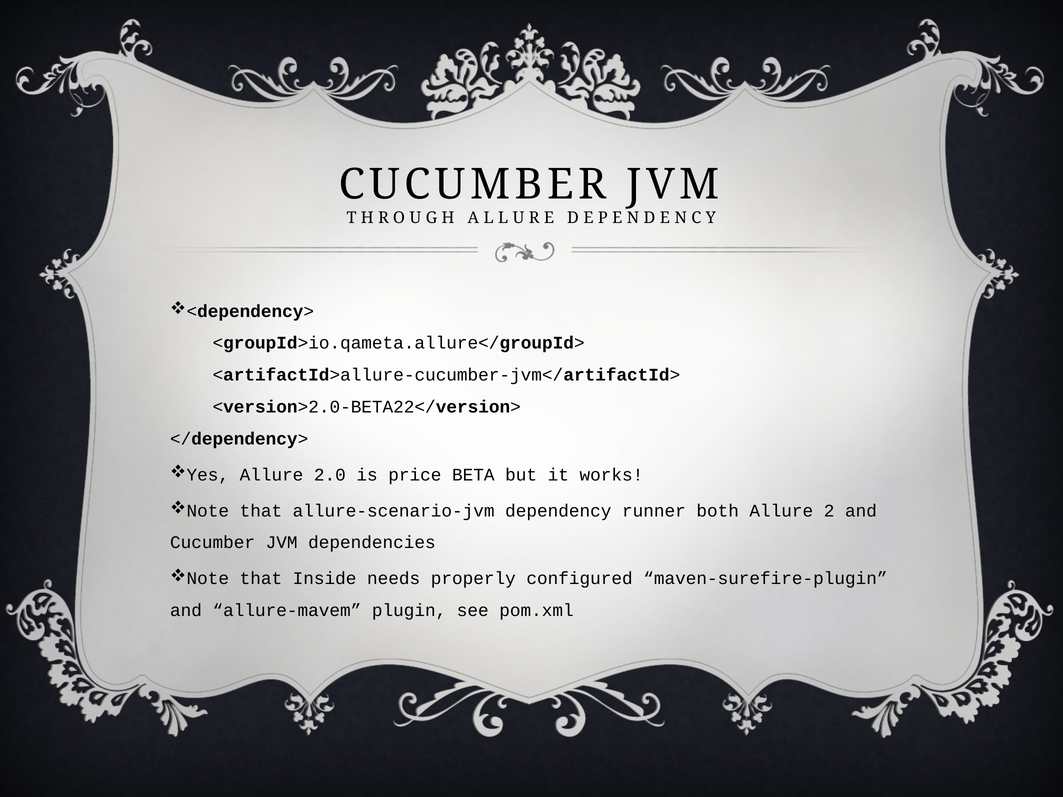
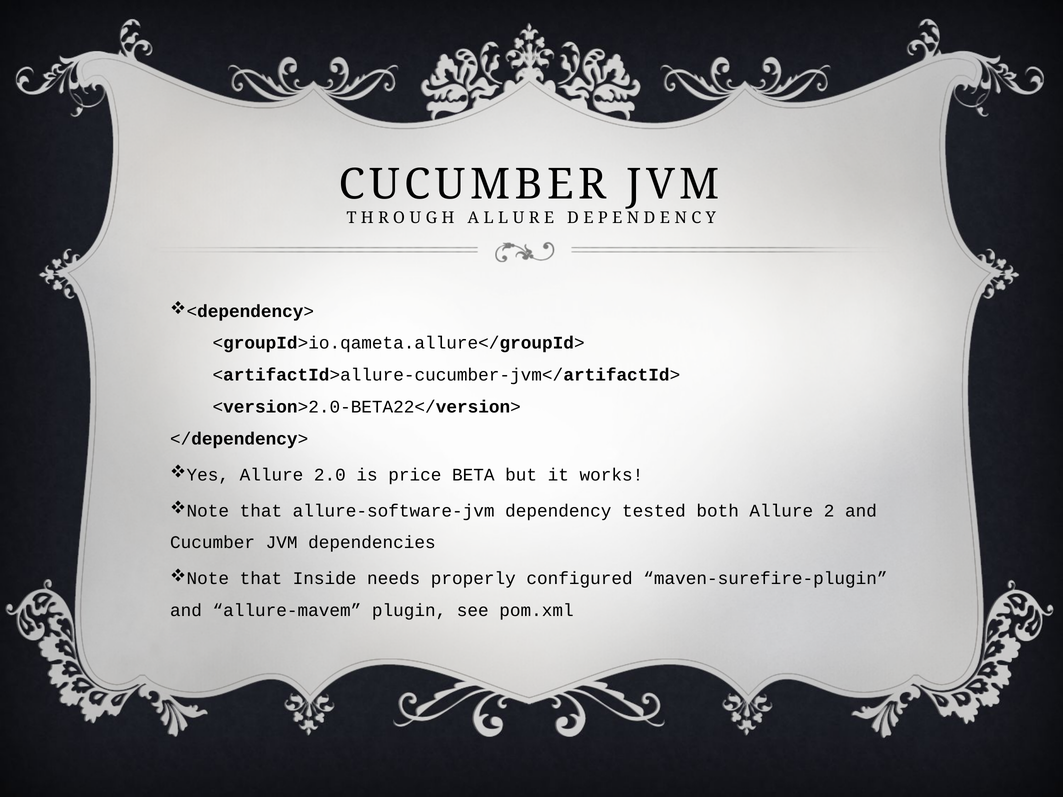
allure-scenario-jvm: allure-scenario-jvm -> allure-software-jvm
runner: runner -> tested
